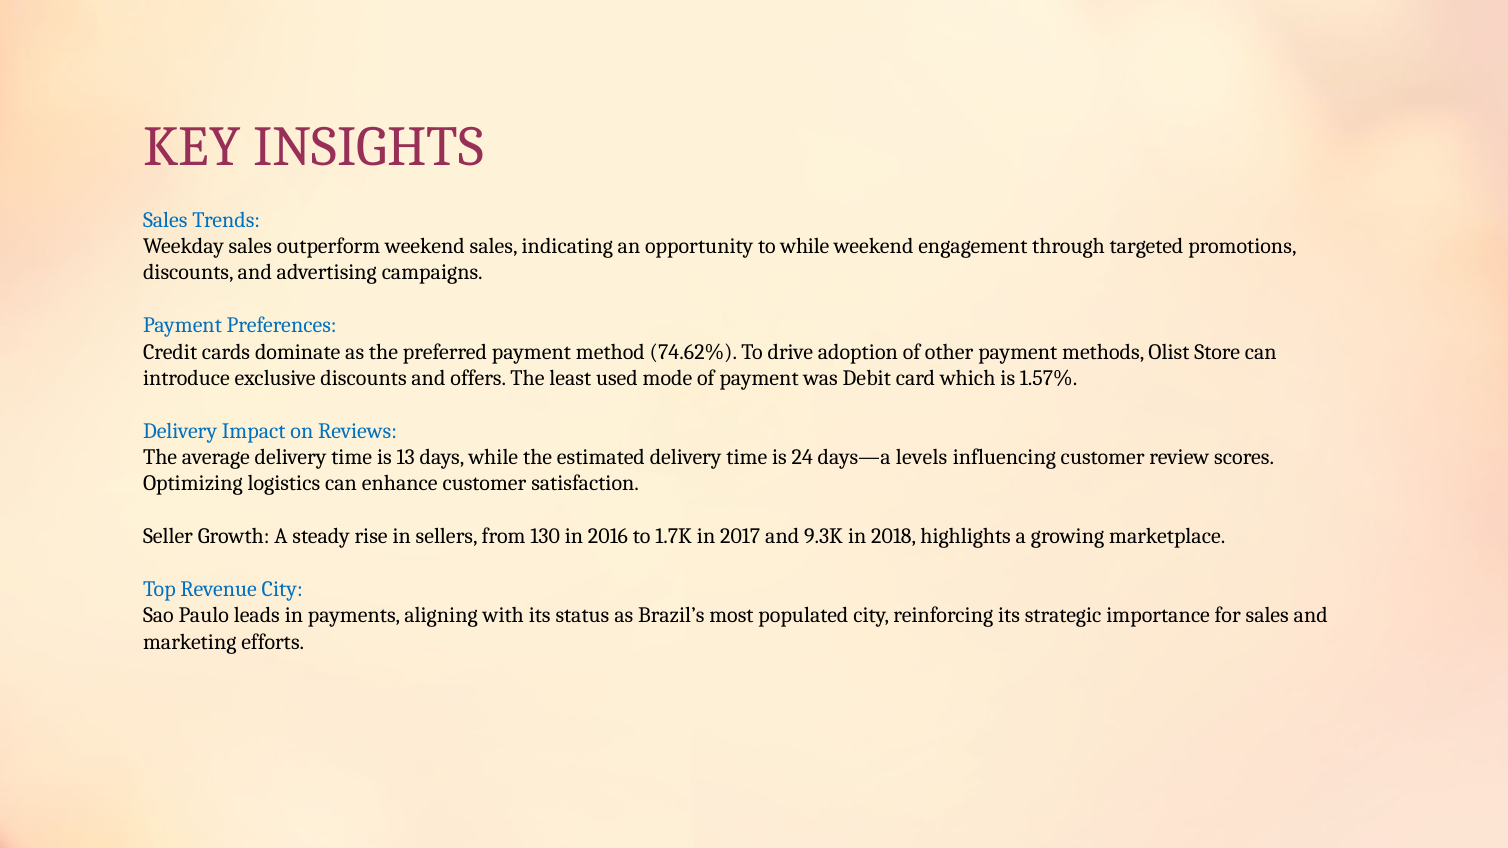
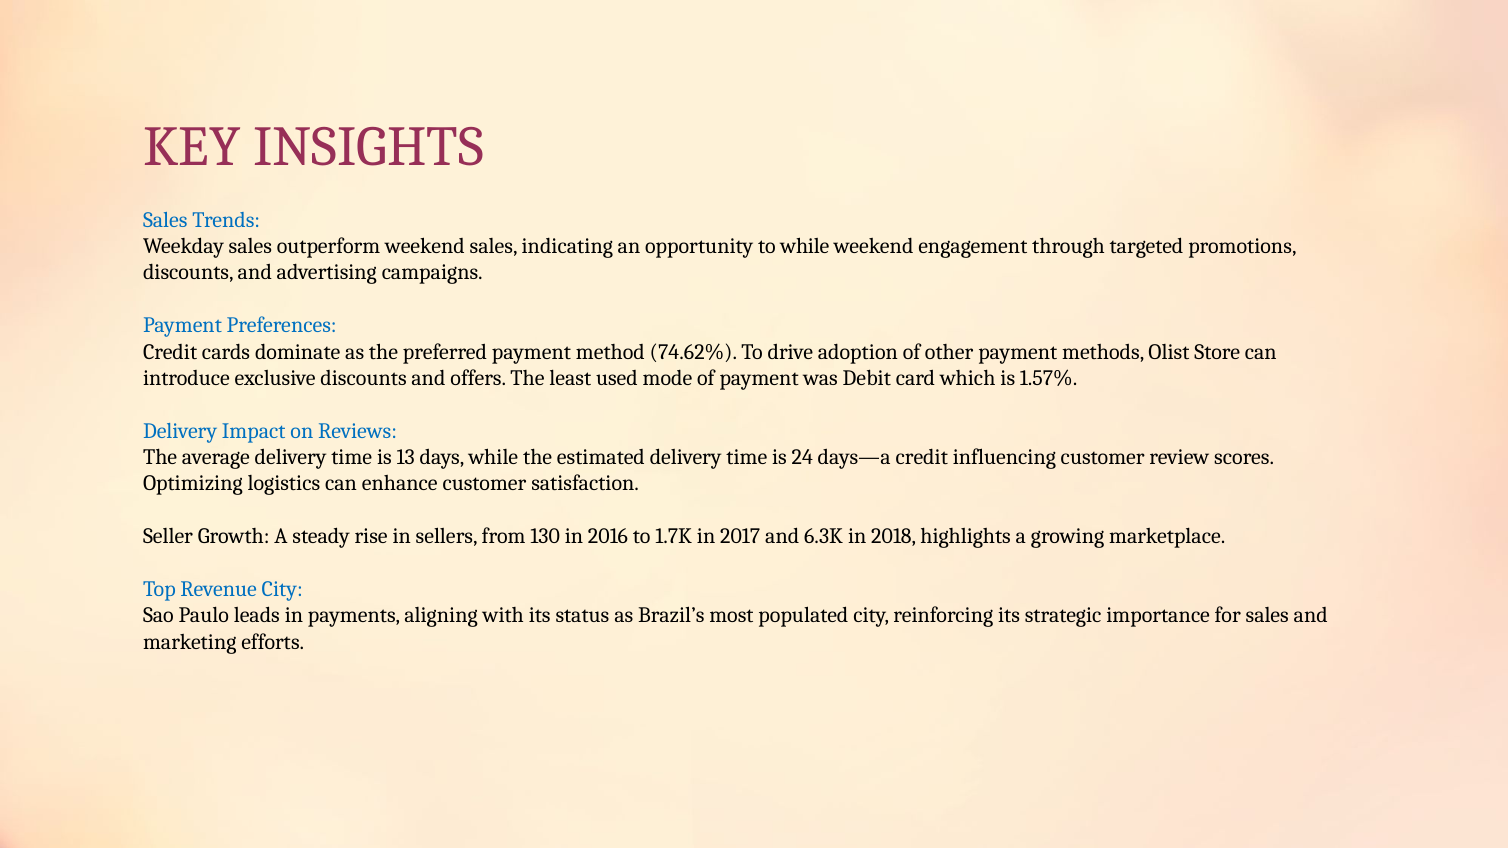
days—a levels: levels -> credit
9.3K: 9.3K -> 6.3K
